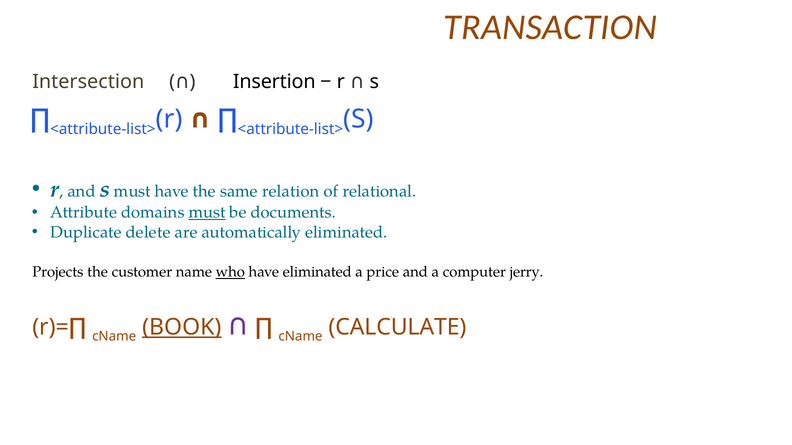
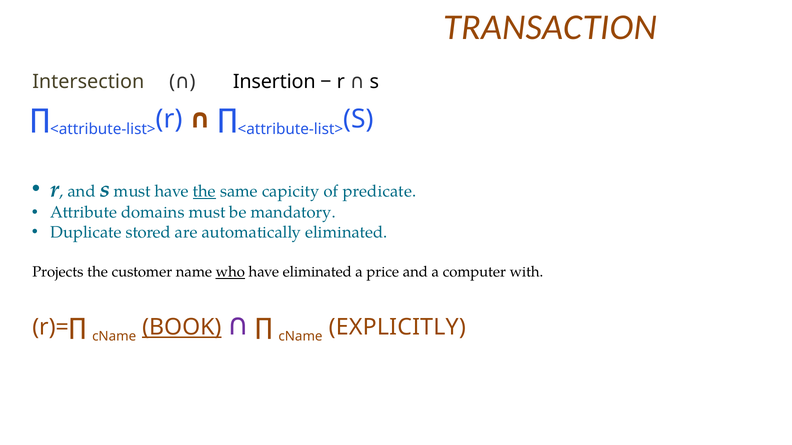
the at (204, 192) underline: none -> present
relation: relation -> capicity
relational: relational -> predicate
must at (207, 213) underline: present -> none
documents: documents -> mandatory
delete: delete -> stored
jerry: jerry -> with
CALCULATE: CALCULATE -> EXPLICITLY
